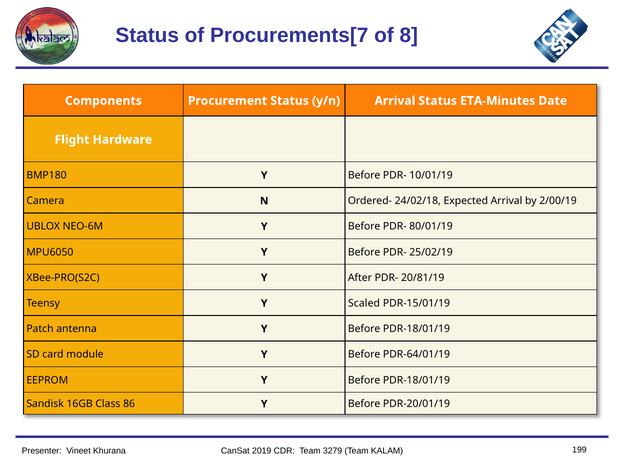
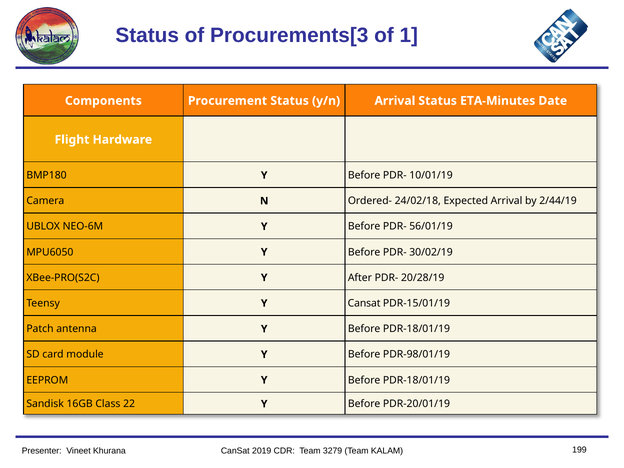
Procurements[7: Procurements[7 -> Procurements[3
8: 8 -> 1
2/00/19: 2/00/19 -> 2/44/19
80/01/19: 80/01/19 -> 56/01/19
25/02/19: 25/02/19 -> 30/02/19
20/81/19: 20/81/19 -> 20/28/19
Y Scaled: Scaled -> Cansat
PDR-64/01/19: PDR-64/01/19 -> PDR-98/01/19
86: 86 -> 22
